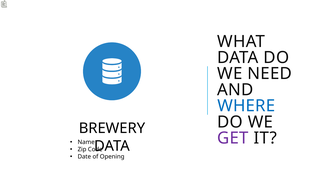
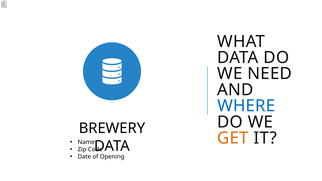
GET colour: purple -> orange
